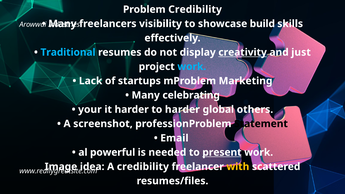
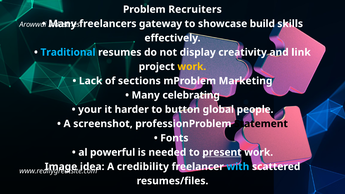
Problem Credibility: Credibility -> Recruiters
visibility: visibility -> gateway
creativity underline: present -> none
just: just -> link
work at (192, 67) colour: light blue -> yellow
startups: startups -> sections
to harder: harder -> button
others: others -> people
Email: Email -> Fonts
with colour: yellow -> light blue
